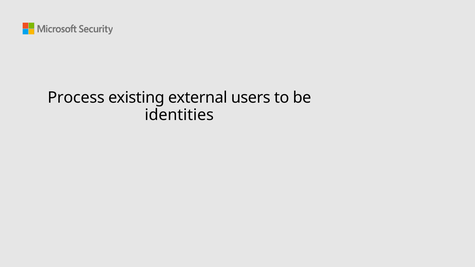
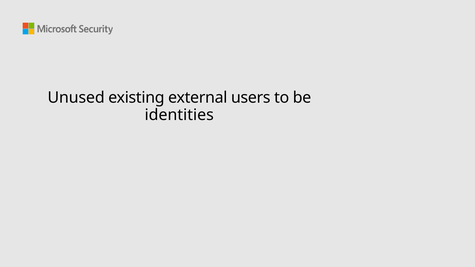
Process: Process -> Unused
